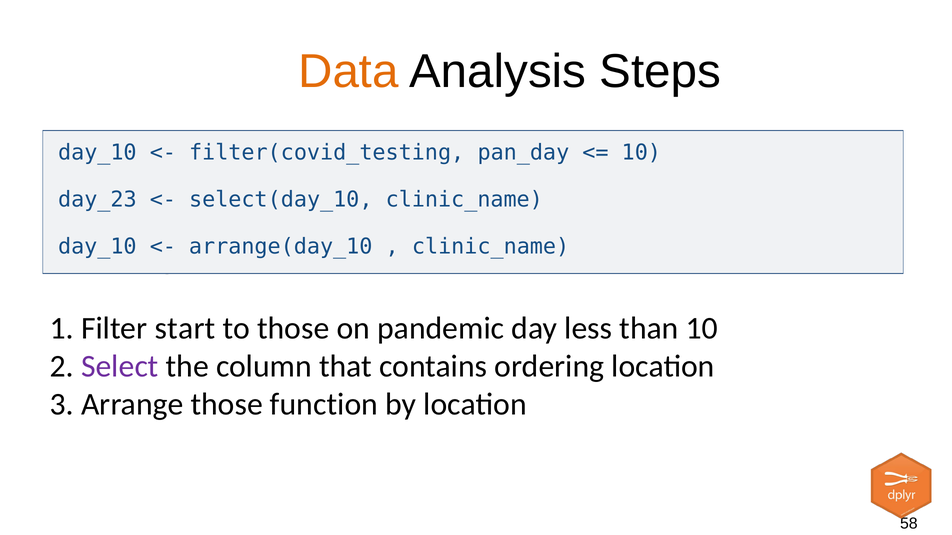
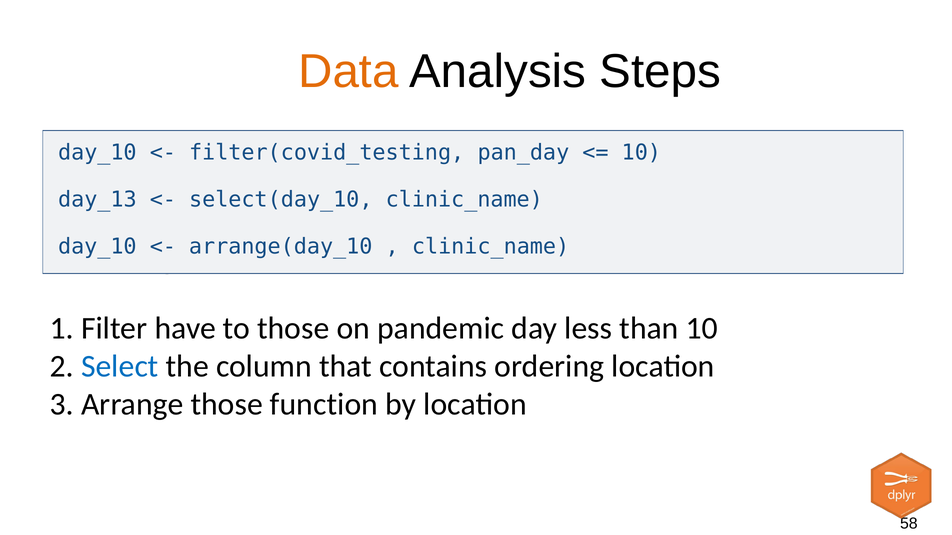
day_23: day_23 -> day_13
start: start -> have
Select colour: purple -> blue
